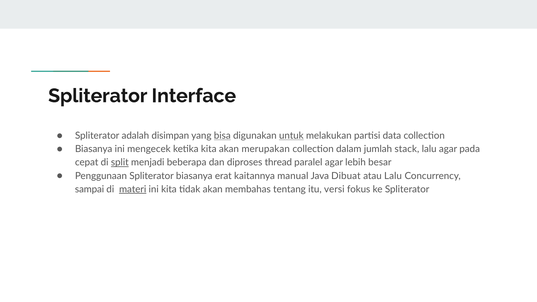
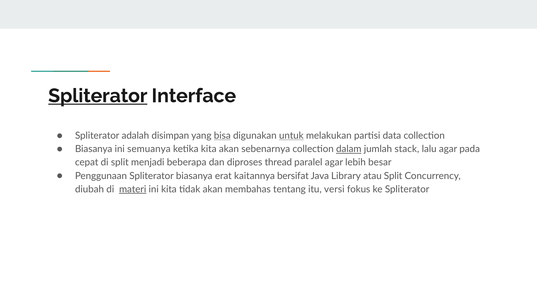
Spliterator at (98, 96) underline: none -> present
mengecek: mengecek -> semuanya
merupakan: merupakan -> sebenarnya
dalam underline: none -> present
split at (120, 162) underline: present -> none
manual: manual -> bersifat
Dibuat: Dibuat -> Library
atau Lalu: Lalu -> Split
sampai: sampai -> diubah
